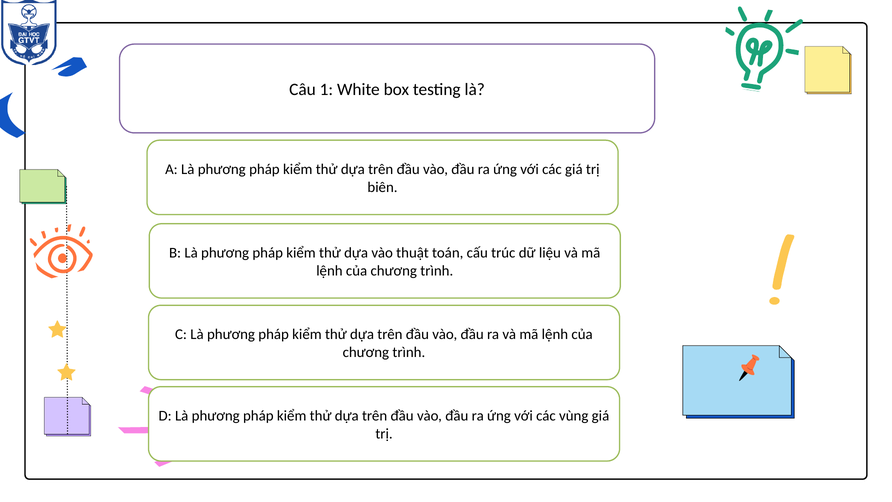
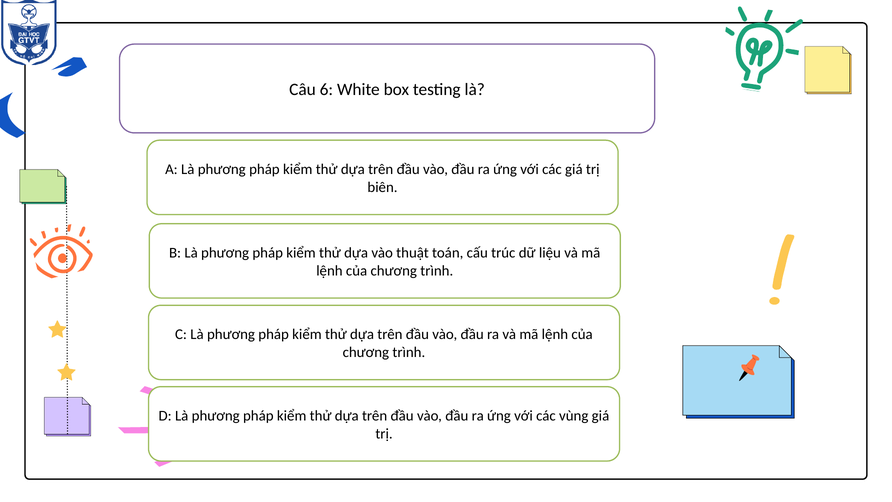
1: 1 -> 6
